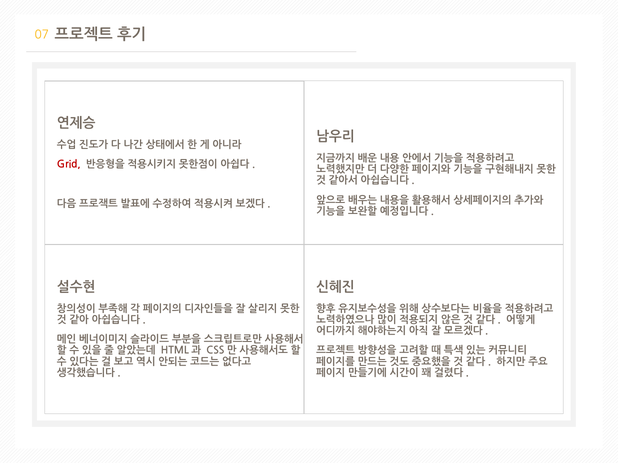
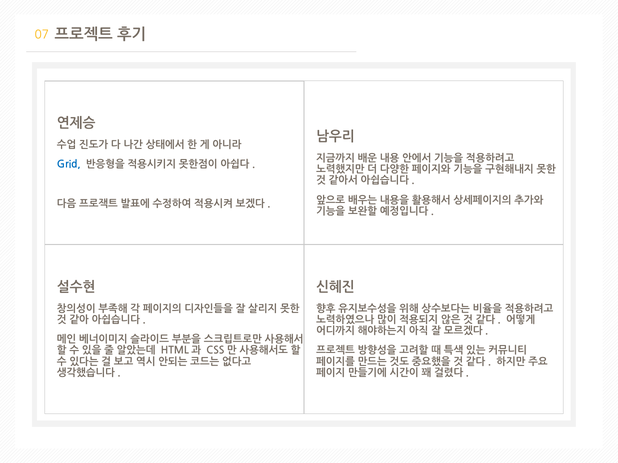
Grid colour: red -> blue
